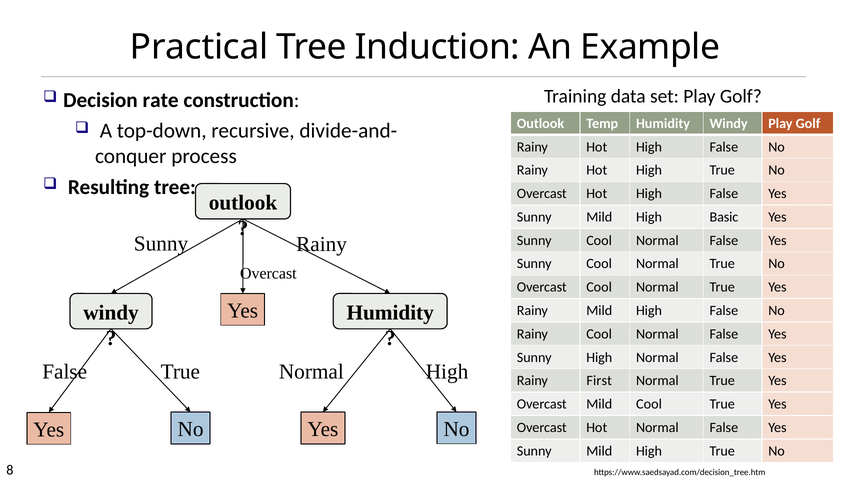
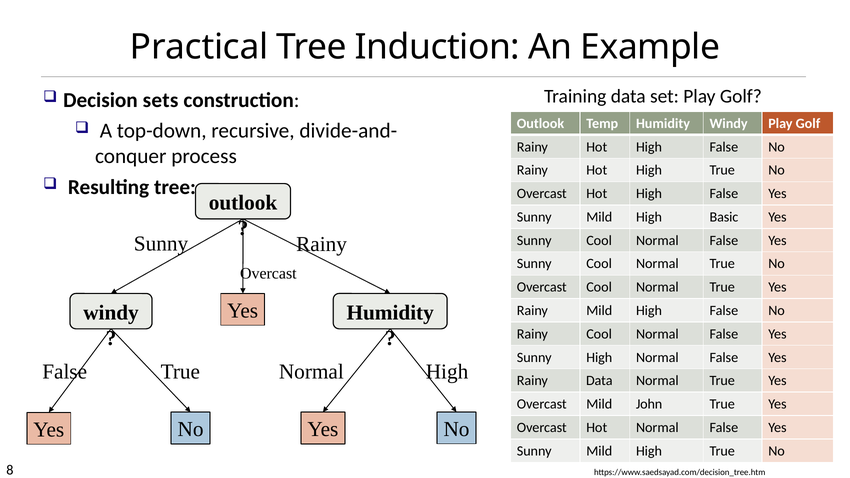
rate: rate -> sets
Rainy First: First -> Data
Mild Cool: Cool -> John
